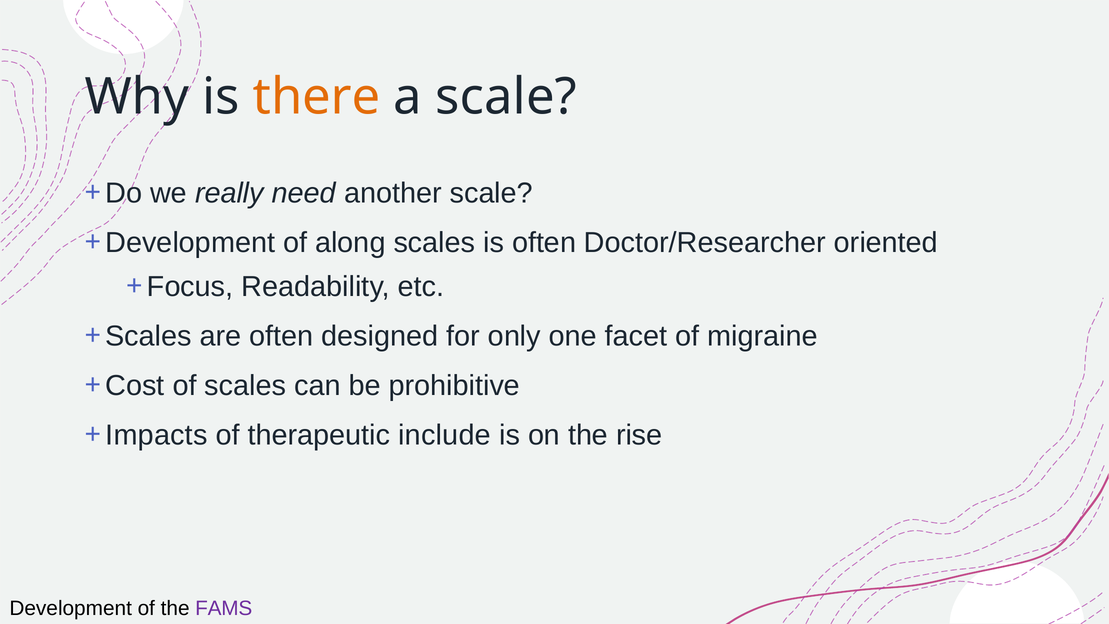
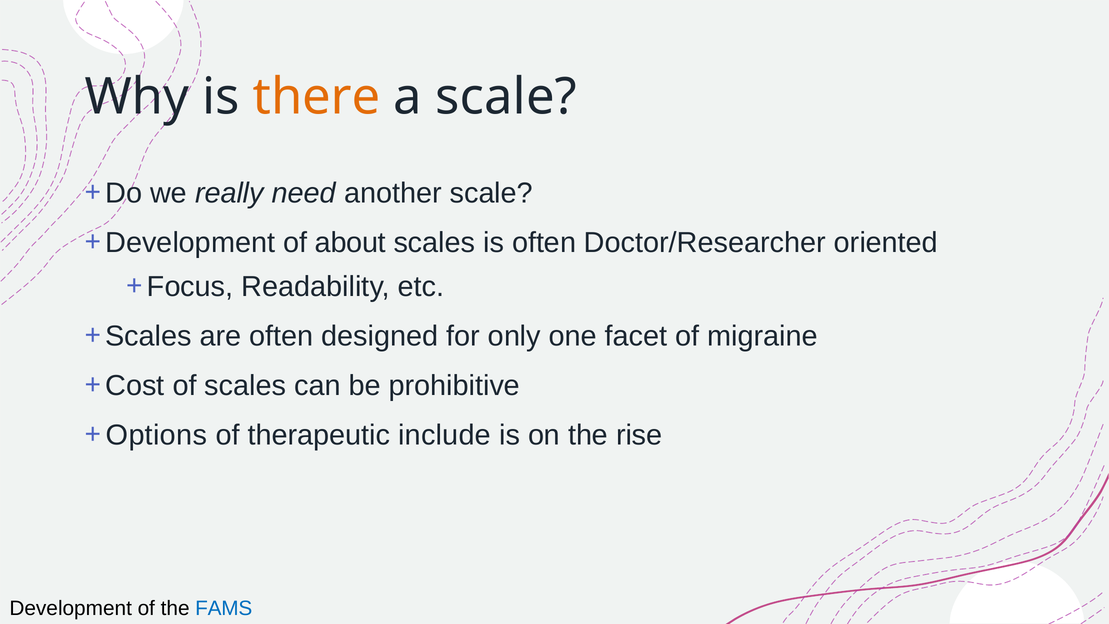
along: along -> about
Impacts: Impacts -> Options
FAMS colour: purple -> blue
